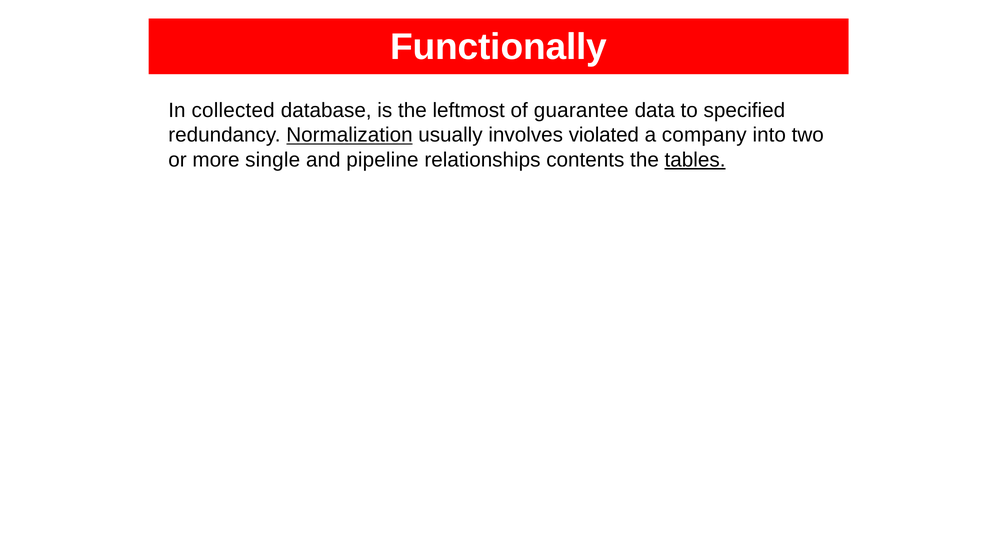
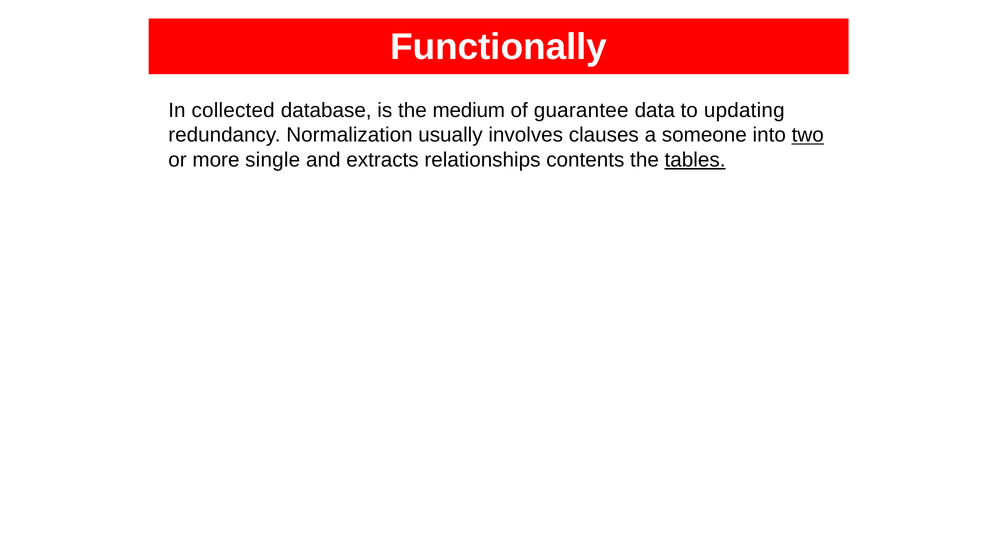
leftmost: leftmost -> medium
specified: specified -> updating
Normalization underline: present -> none
violated: violated -> clauses
company: company -> someone
two underline: none -> present
pipeline: pipeline -> extracts
